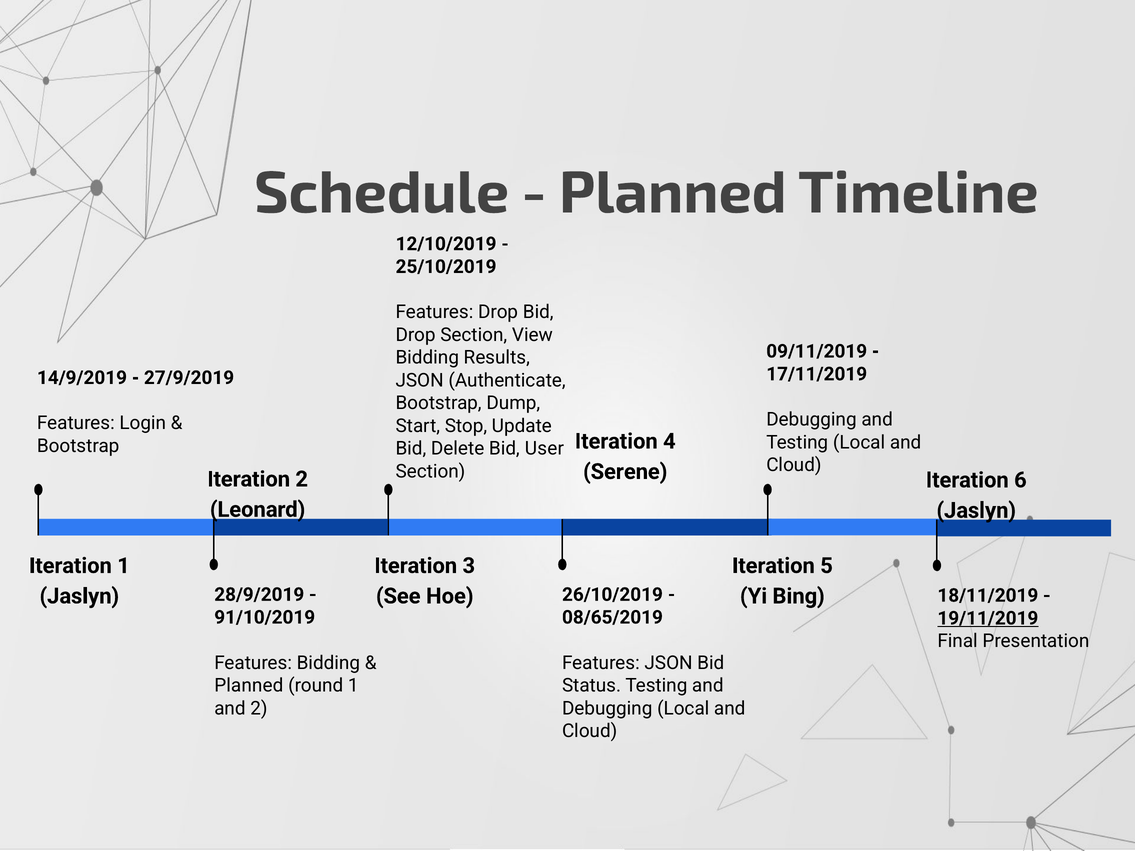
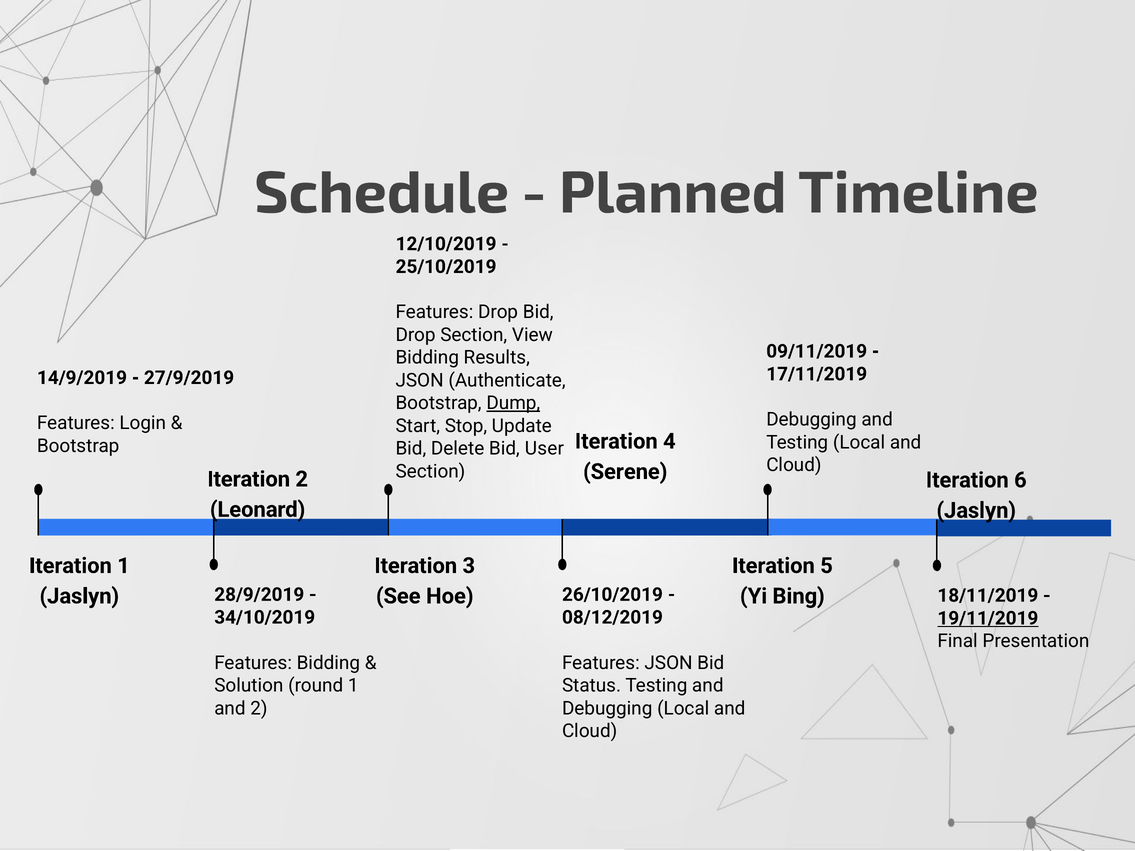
Dump underline: none -> present
91/10/2019: 91/10/2019 -> 34/10/2019
08/65/2019: 08/65/2019 -> 08/12/2019
Planned at (249, 686): Planned -> Solution
